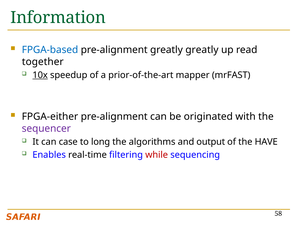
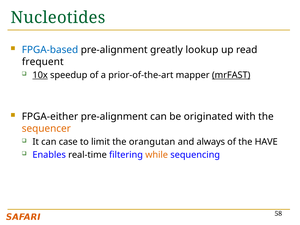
Information: Information -> Nucleotides
greatly greatly: greatly -> lookup
together: together -> frequent
mrFAST underline: none -> present
sequencer colour: purple -> orange
long: long -> limit
algorithms: algorithms -> orangutan
output: output -> always
while colour: red -> orange
